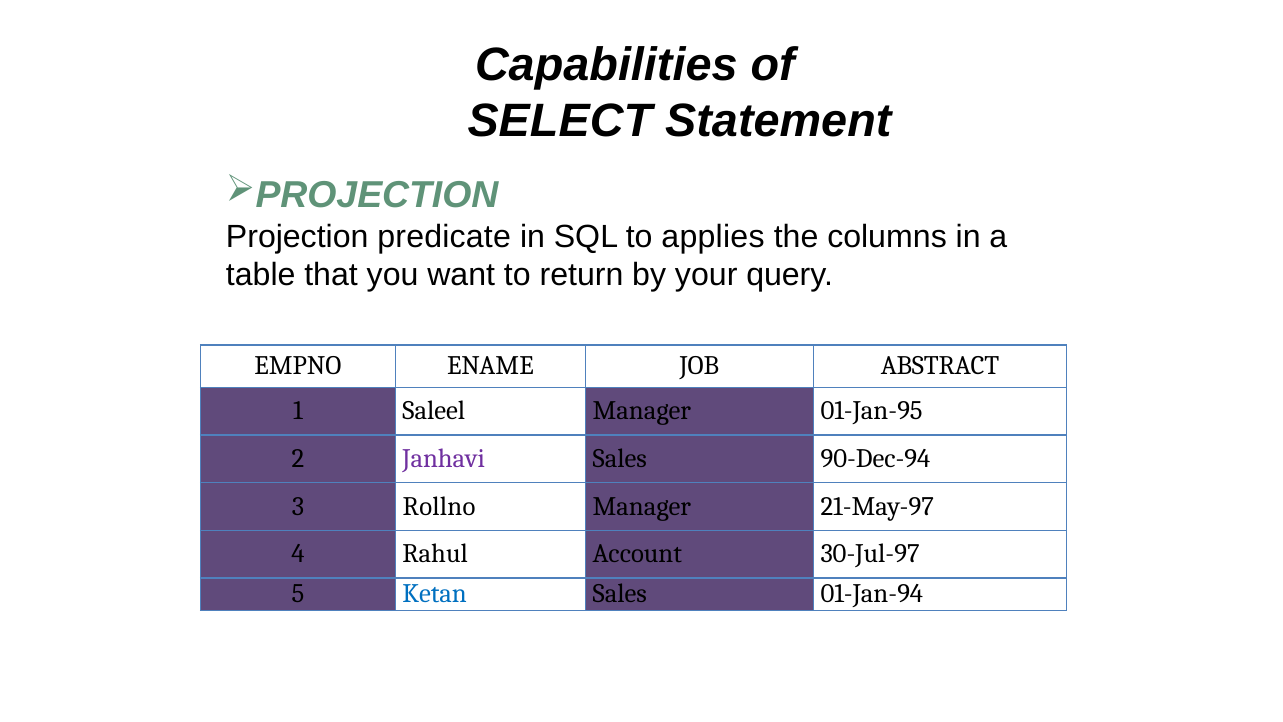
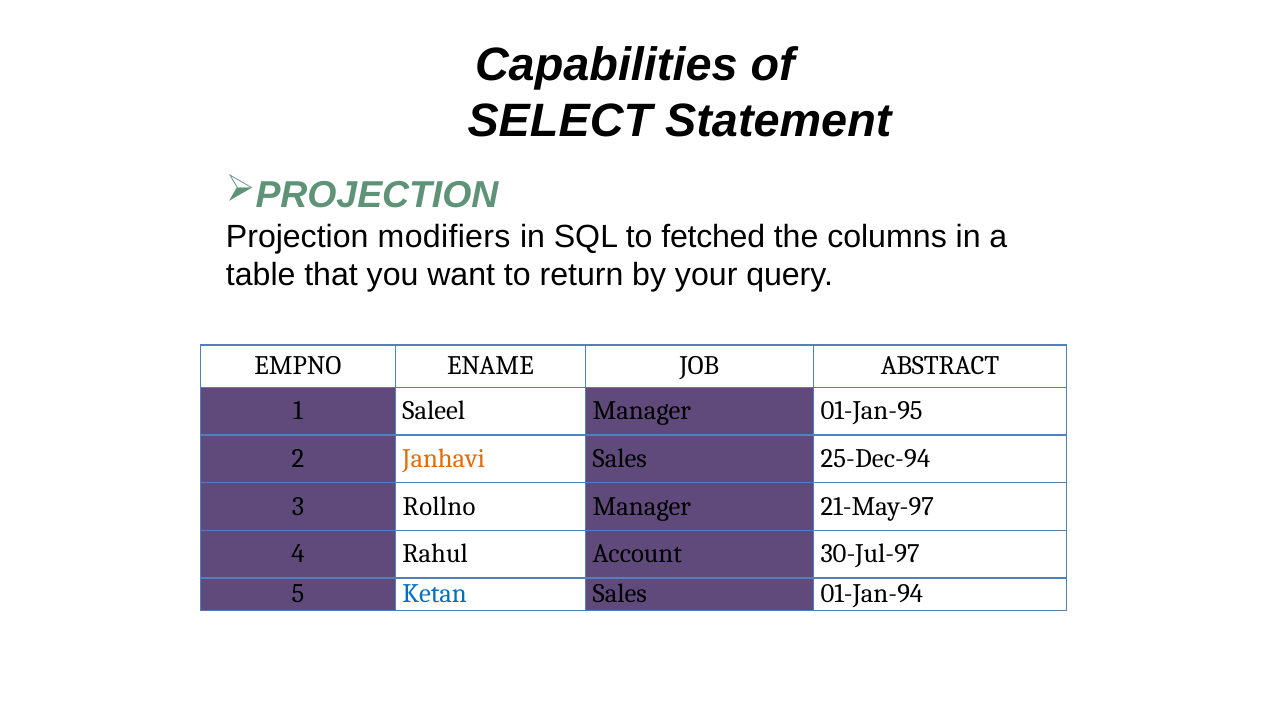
predicate: predicate -> modifiers
applies: applies -> fetched
Janhavi colour: purple -> orange
90-Dec-94: 90-Dec-94 -> 25-Dec-94
